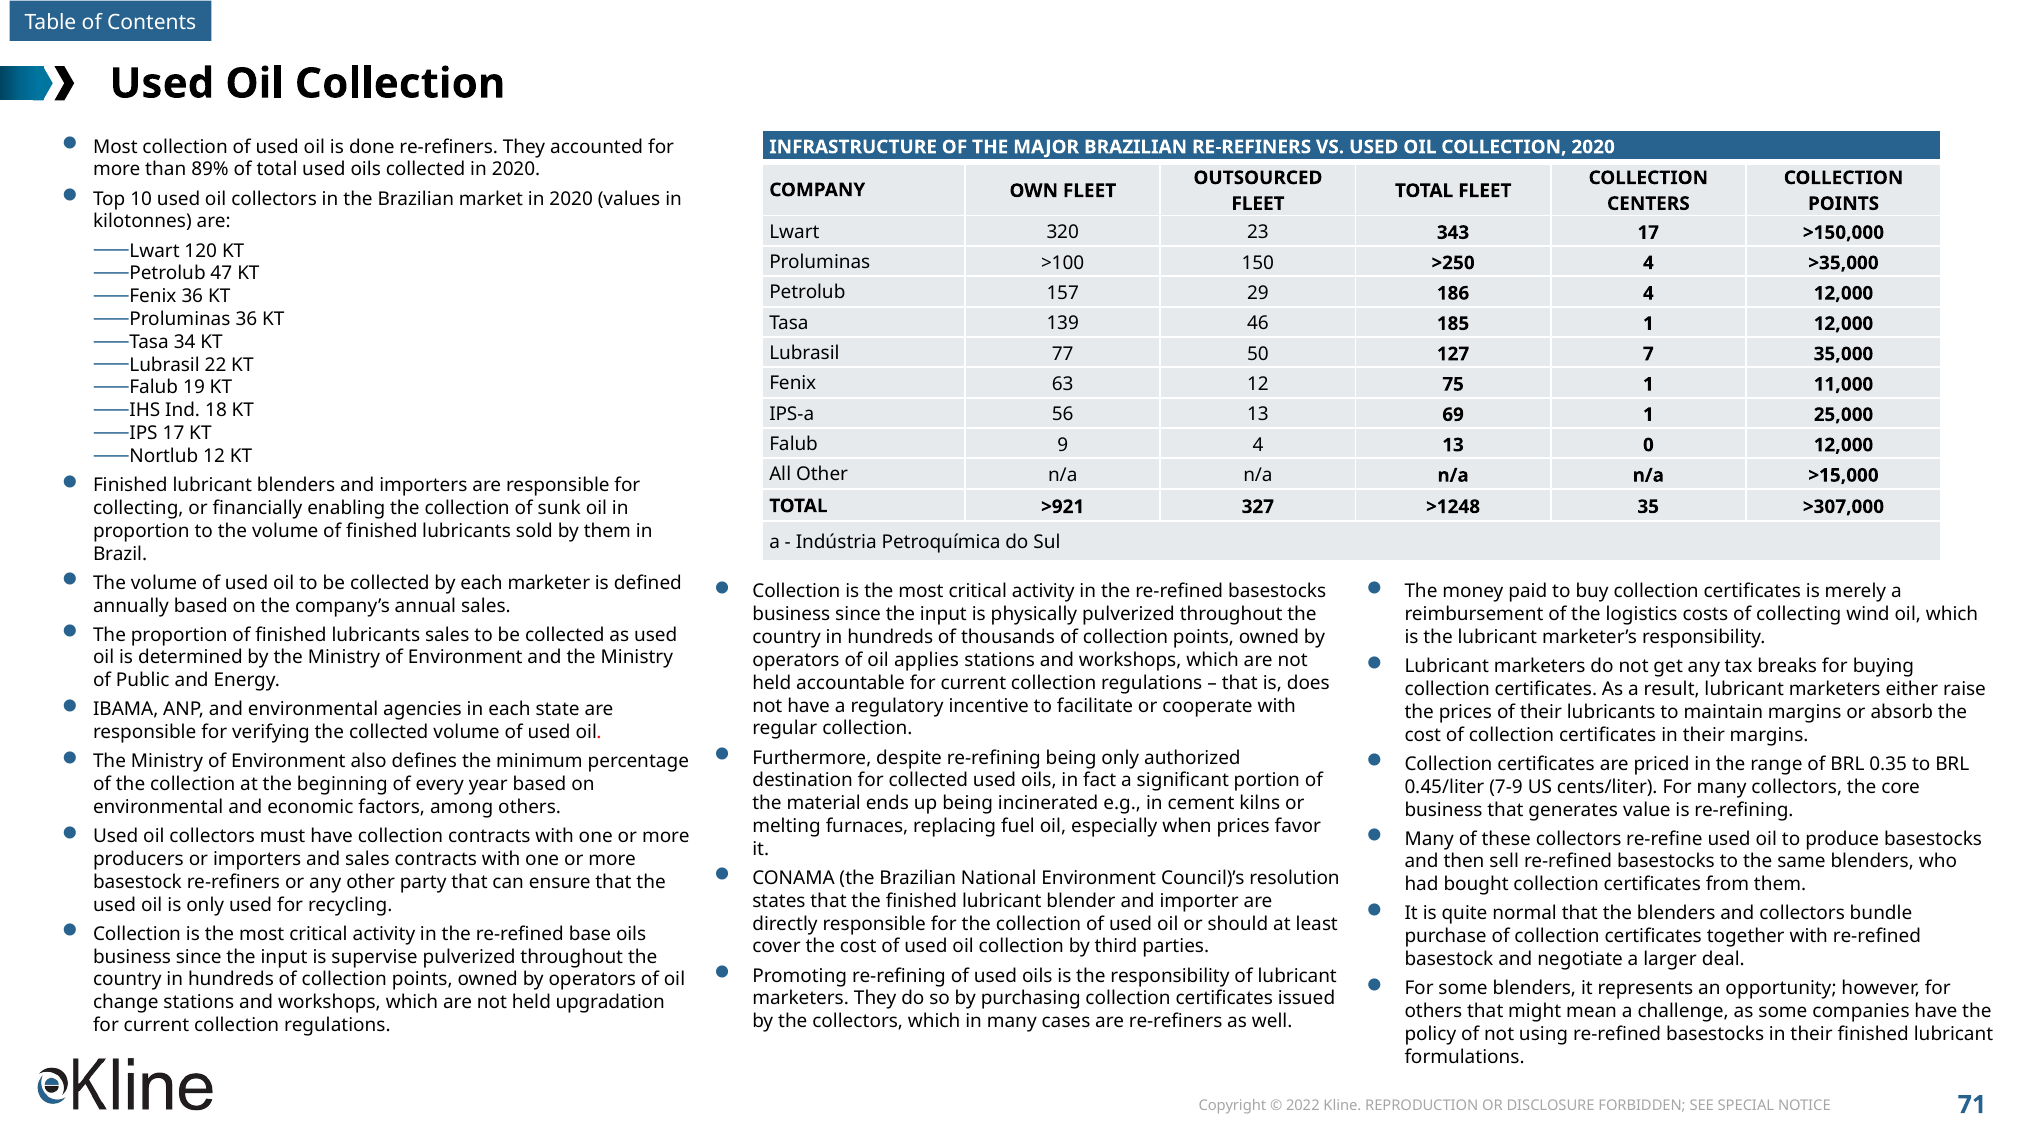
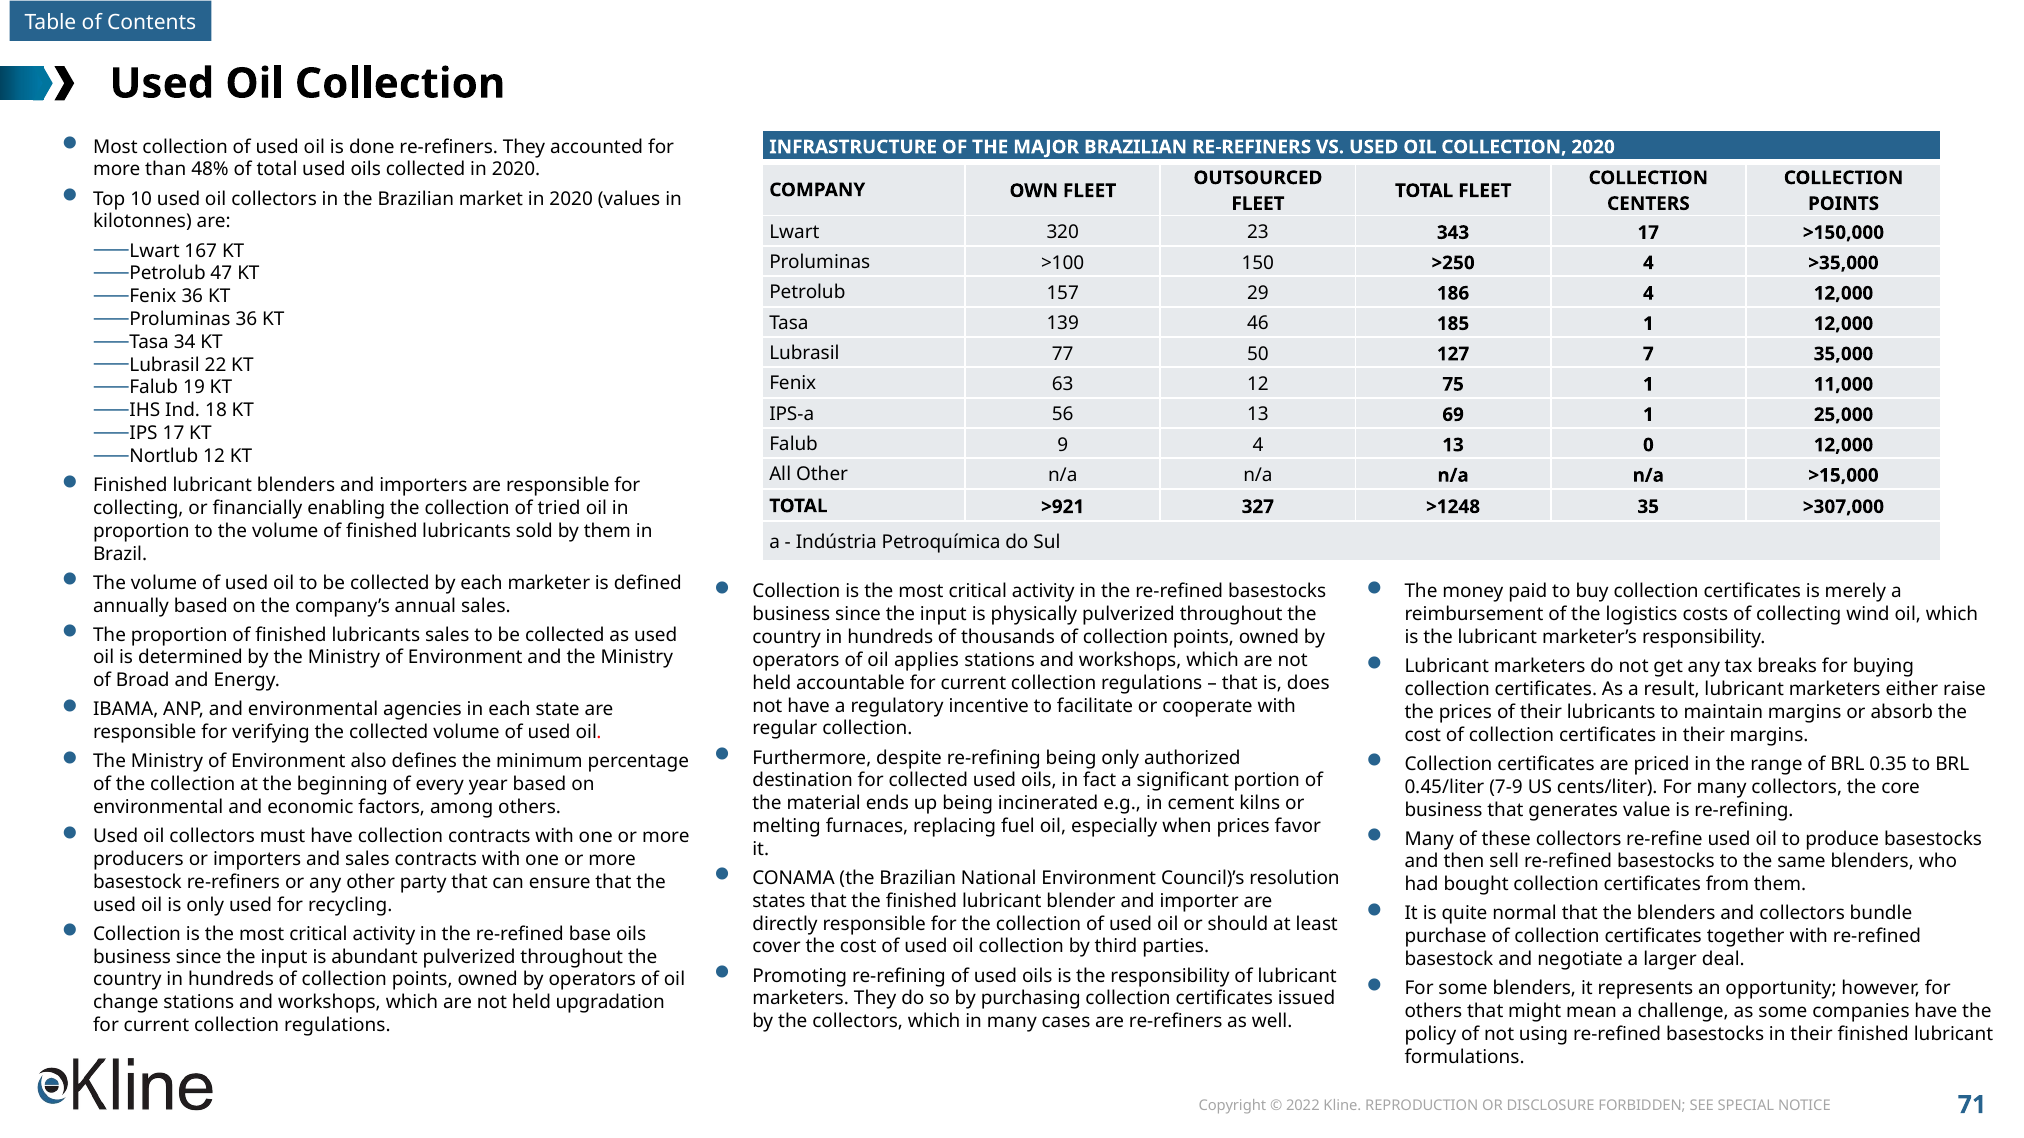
89%: 89% -> 48%
120: 120 -> 167
sunk: sunk -> tried
Public: Public -> Broad
supervise: supervise -> abundant
